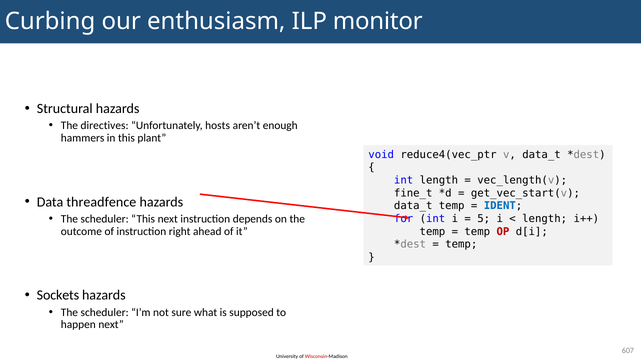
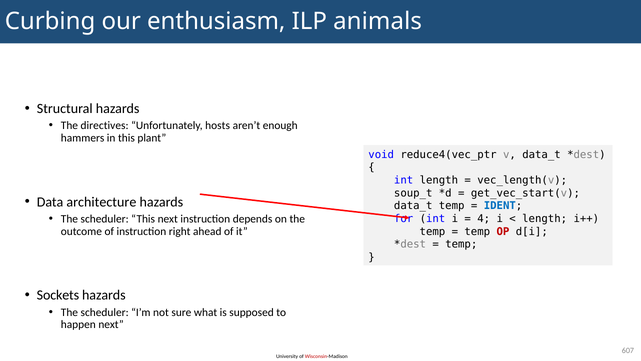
monitor: monitor -> animals
fine_t: fine_t -> soup_t
threadfence: threadfence -> architecture
5: 5 -> 4
